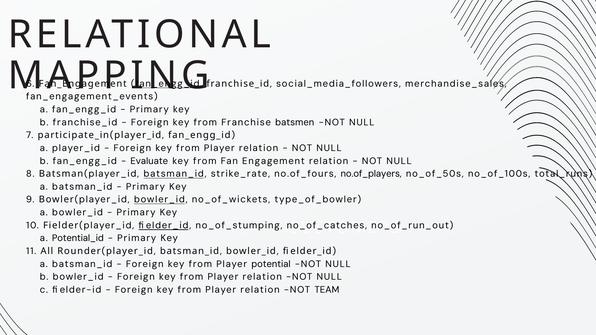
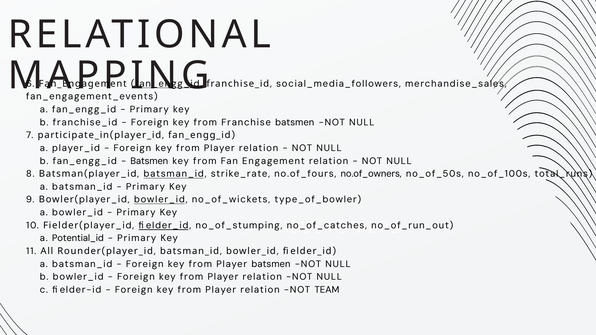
Evaluate at (149, 161): Evaluate -> Batsmen
no.of_players: no.of_players -> no.of_owners
Player potential: potential -> batsmen
